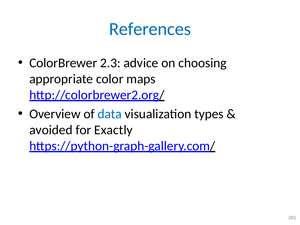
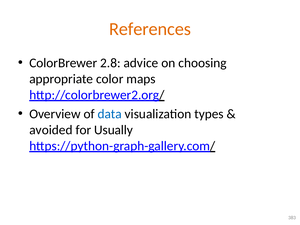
References colour: blue -> orange
2.3: 2.3 -> 2.8
Exactly: Exactly -> Usually
